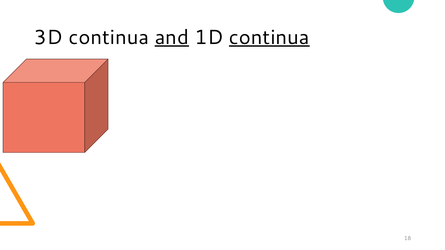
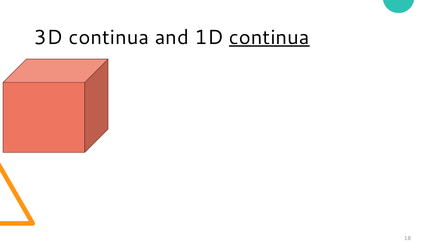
and underline: present -> none
